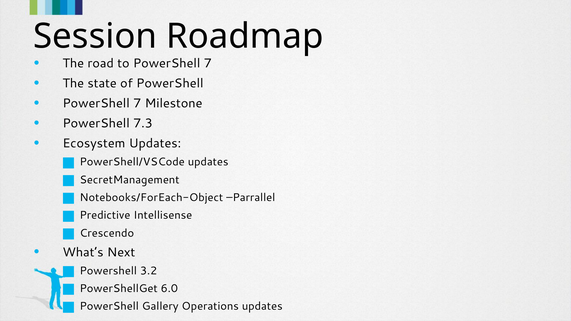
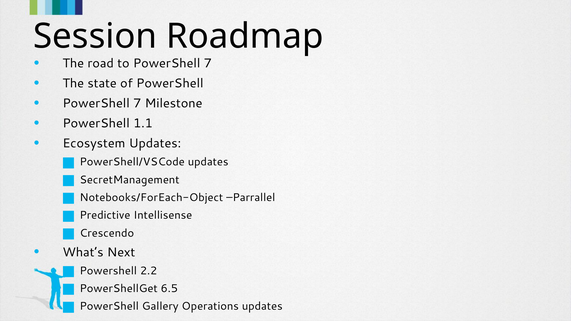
7.3: 7.3 -> 1.1
3.2: 3.2 -> 2.2
6.0: 6.0 -> 6.5
